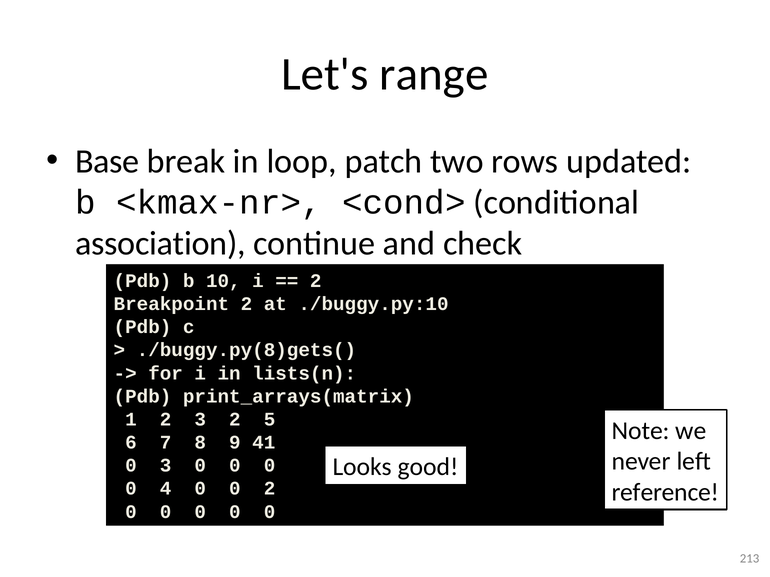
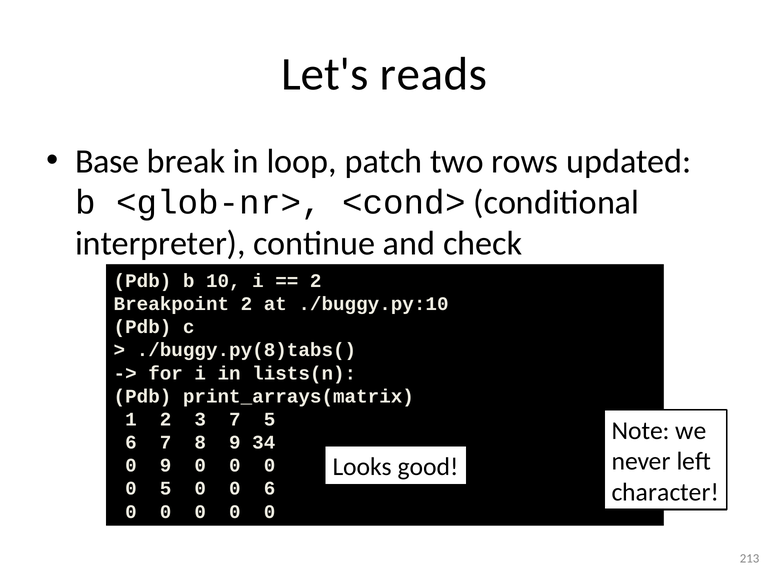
range: range -> reads
<kmax-nr>: <kmax-nr> -> <glob-nr>
association: association -> interpreter
./buggy.py(8)gets(: ./buggy.py(8)gets( -> ./buggy.py(8)tabs(
3 2: 2 -> 7
41: 41 -> 34
0 3: 3 -> 9
0 4: 4 -> 5
0 2: 2 -> 6
reference: reference -> character
